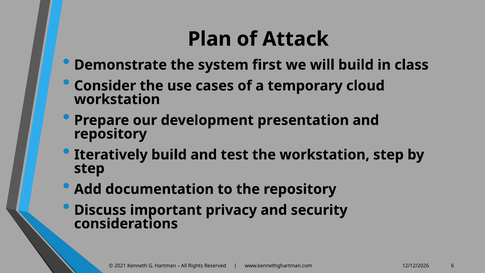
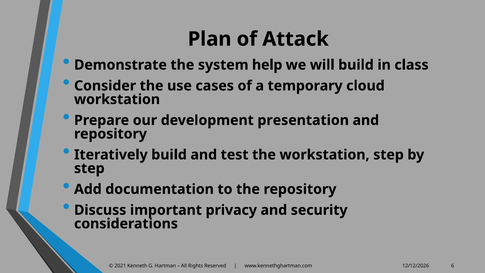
first: first -> help
